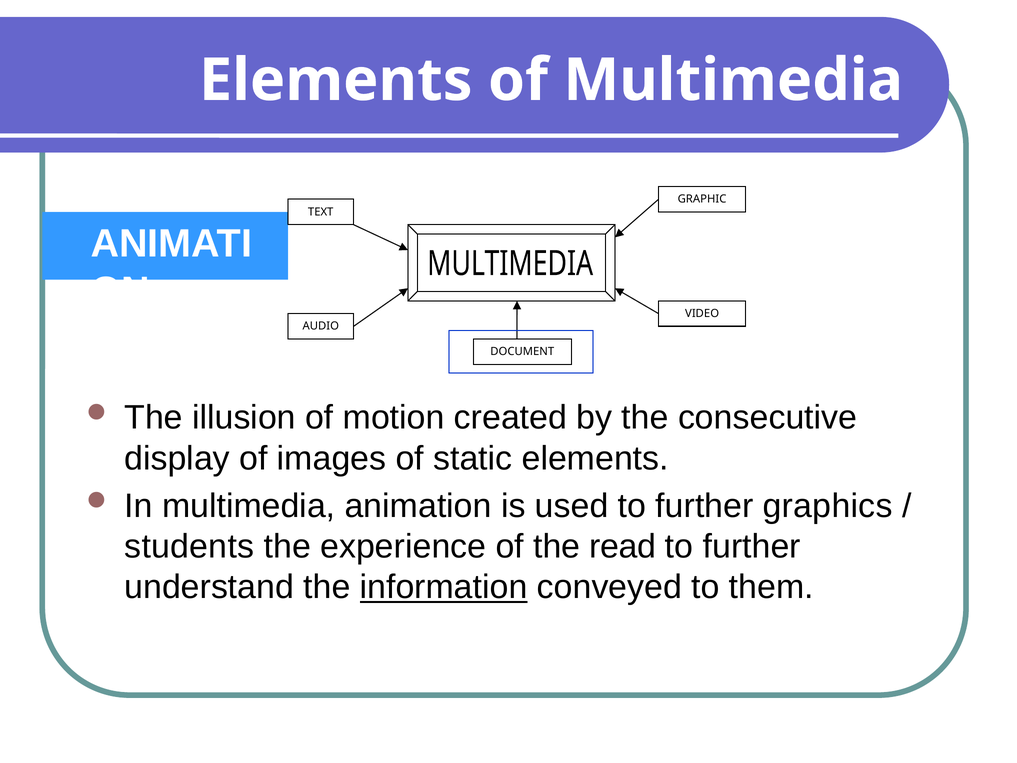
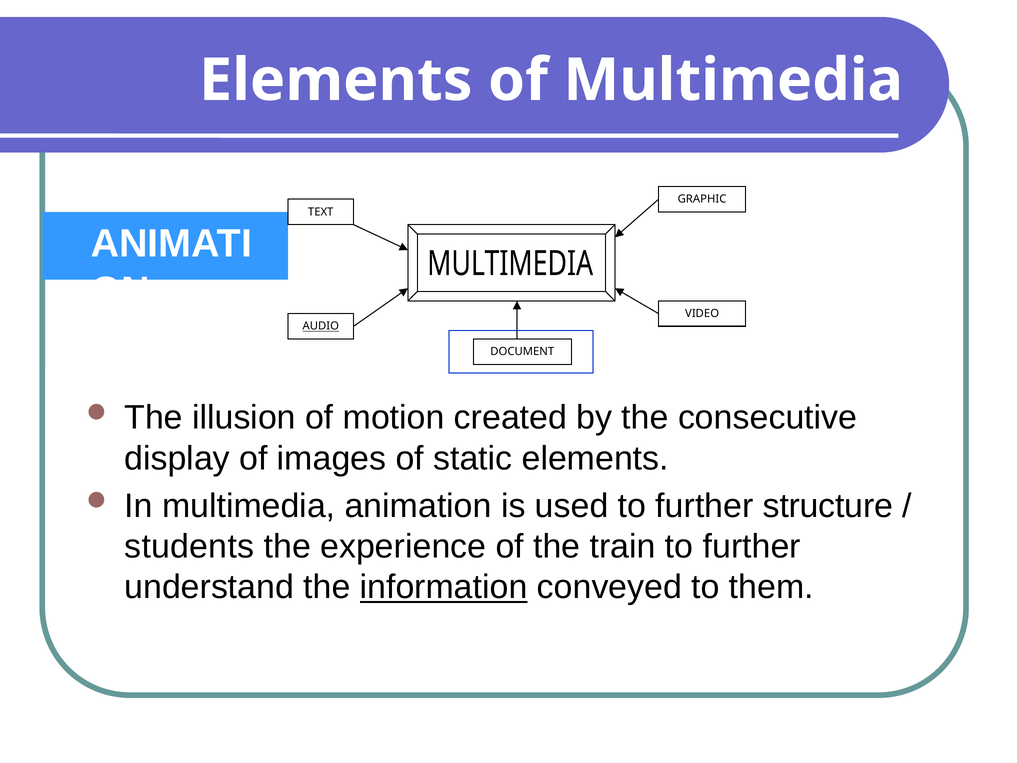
AUDIO underline: none -> present
graphics: graphics -> structure
read: read -> train
